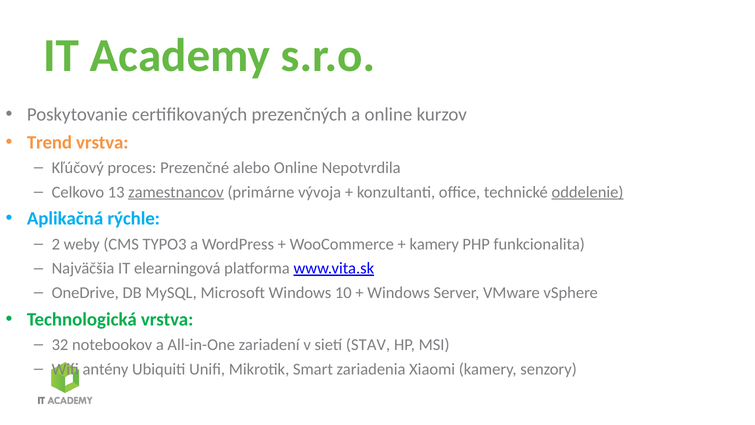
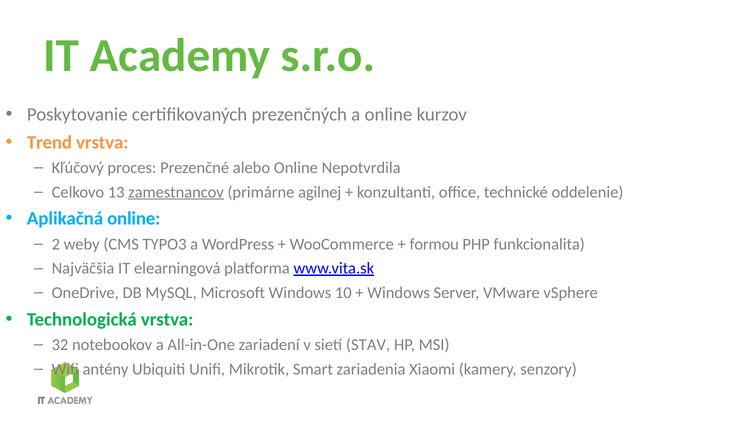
vývoja: vývoja -> agilnej
oddelenie underline: present -> none
Aplikačná rýchle: rýchle -> online
kamery at (434, 244): kamery -> formou
